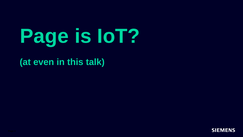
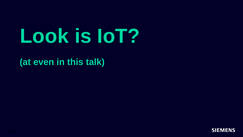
Page at (44, 36): Page -> Look
